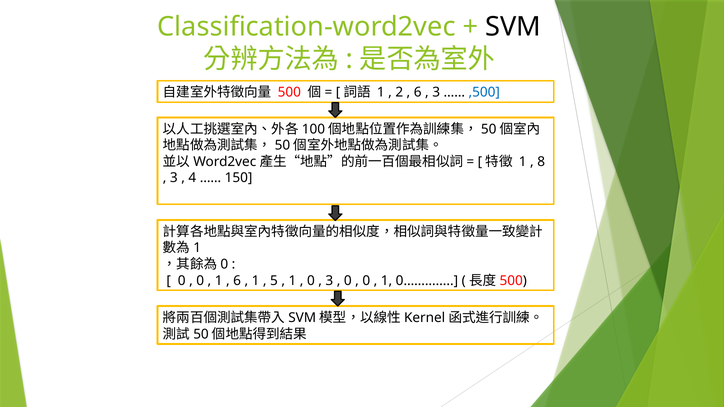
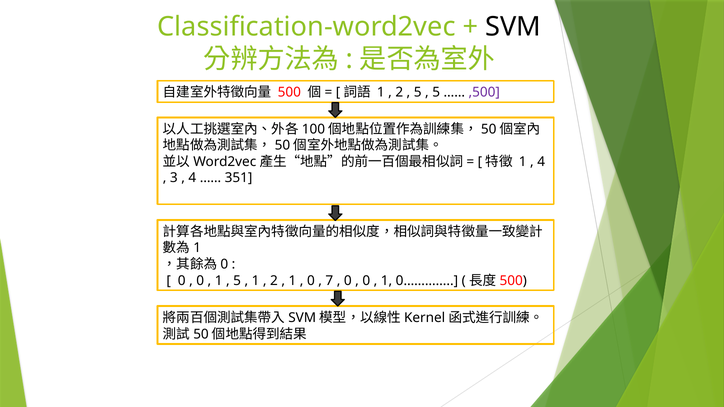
6 at (418, 92): 6 -> 5
3 at (436, 92): 3 -> 5
,500 colour: blue -> purple
8 at (541, 162): 8 -> 4
150: 150 -> 351
6 at (237, 281): 6 -> 5
5 at (274, 281): 5 -> 2
3 at (329, 281): 3 -> 7
